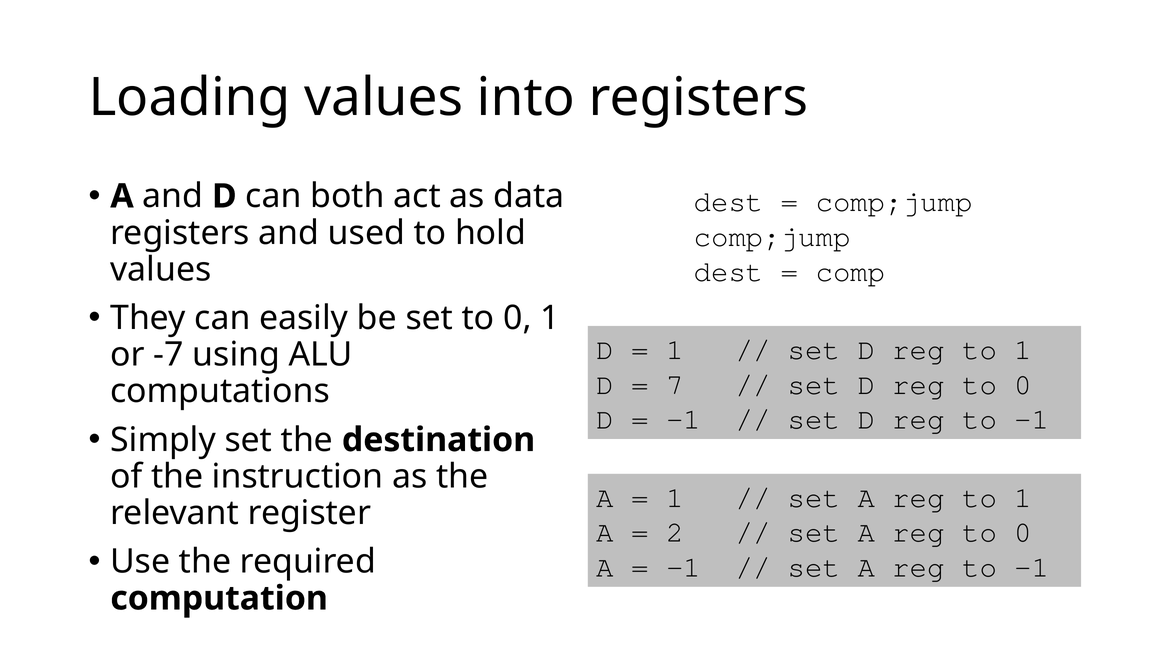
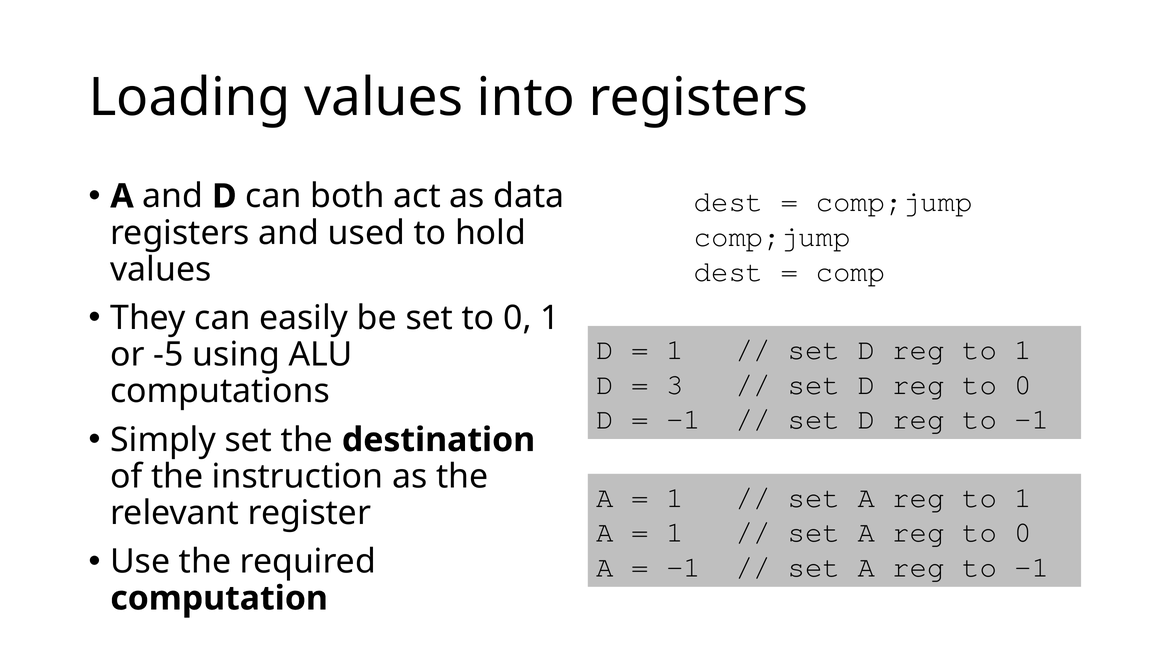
-7: -7 -> -5
7: 7 -> 3
2 at (675, 532): 2 -> 1
